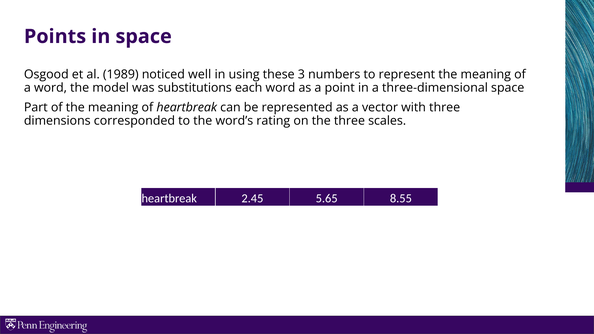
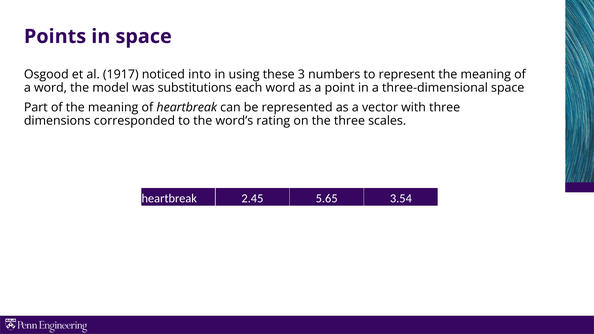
1989: 1989 -> 1917
well: well -> into
8.55: 8.55 -> 3.54
